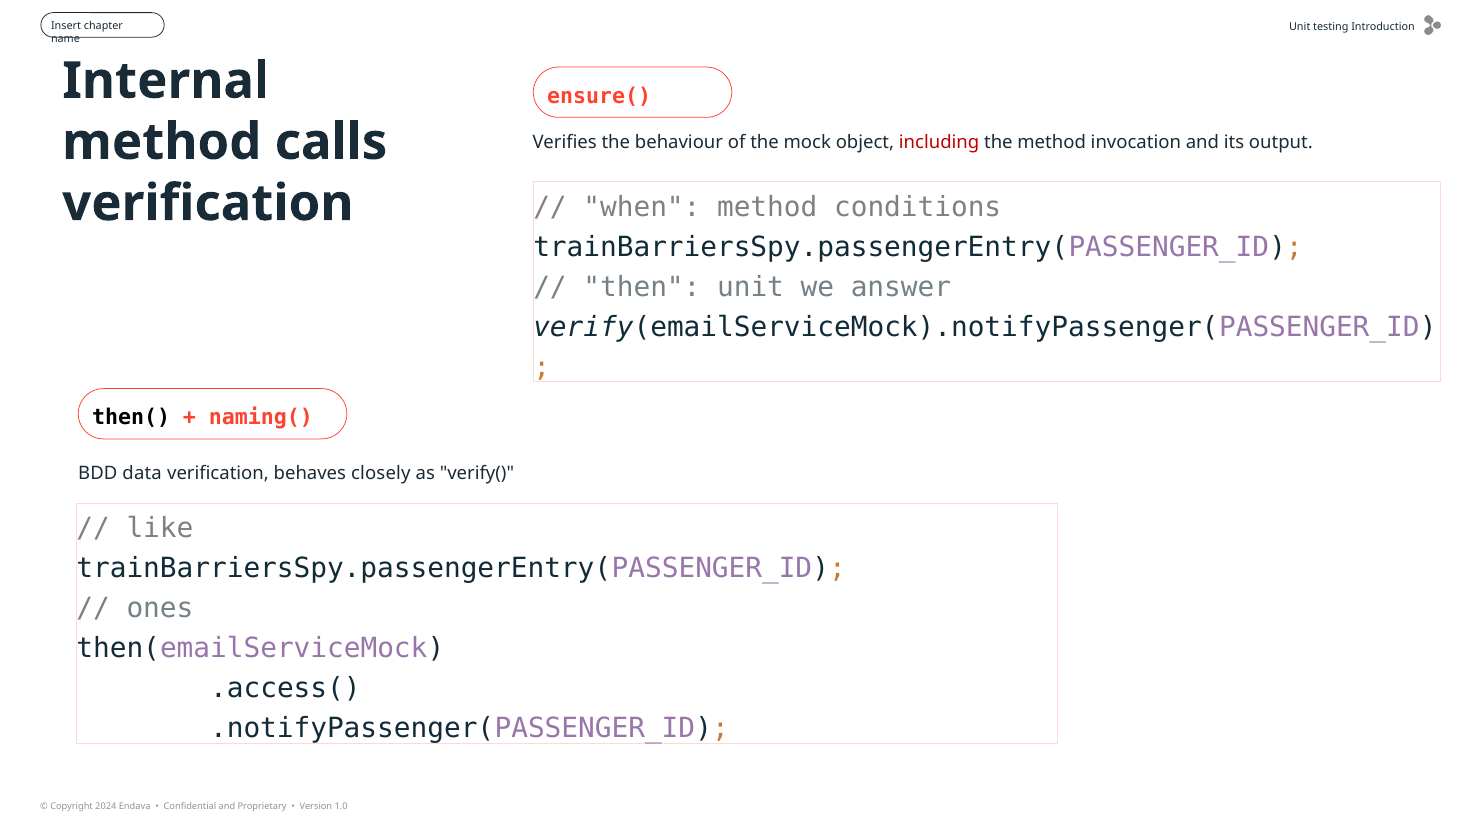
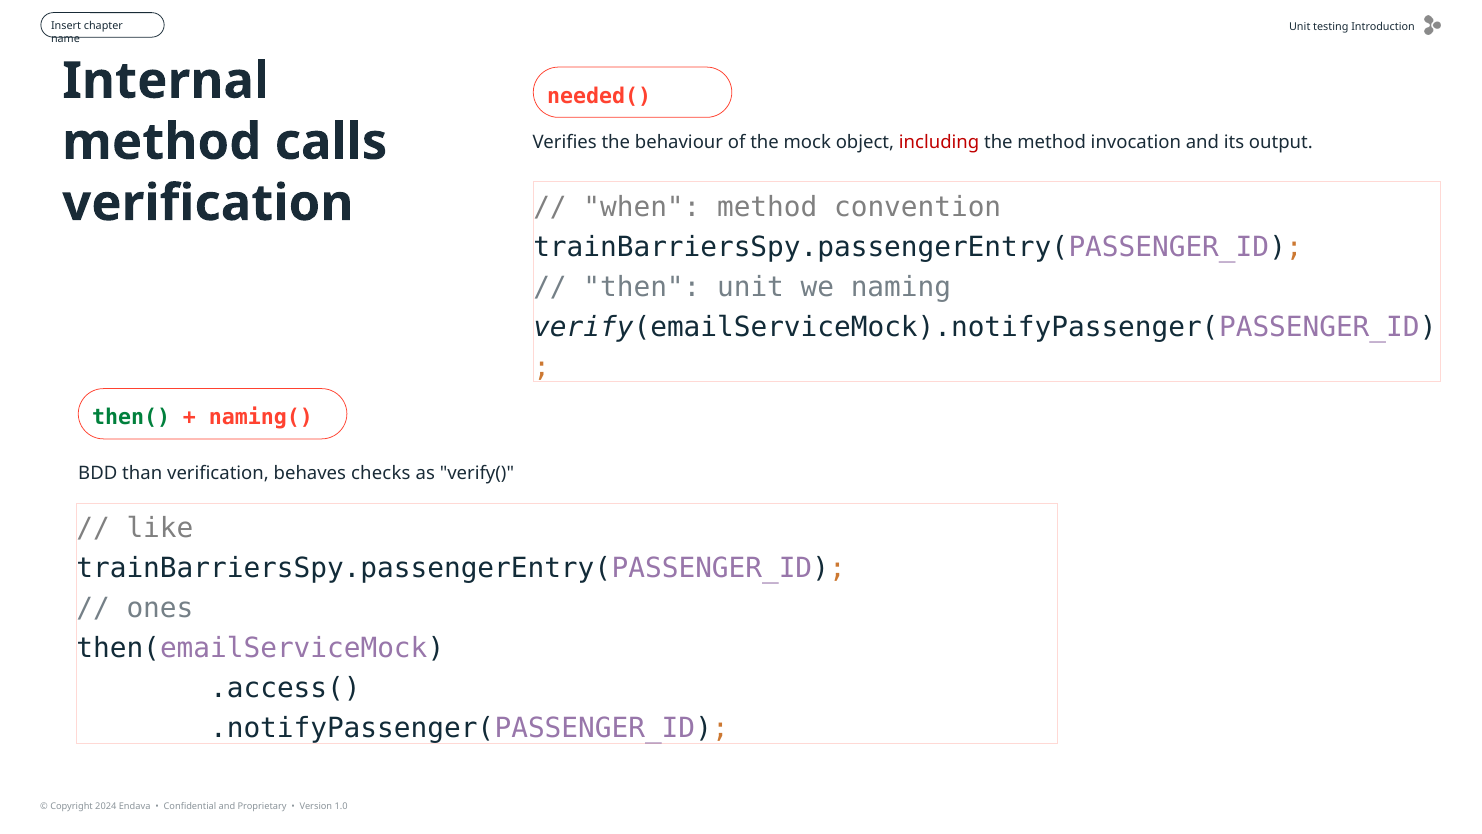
ensure(: ensure( -> needed(
conditions: conditions -> convention
answer: answer -> naming
then( colour: black -> green
data: data -> than
closely: closely -> checks
